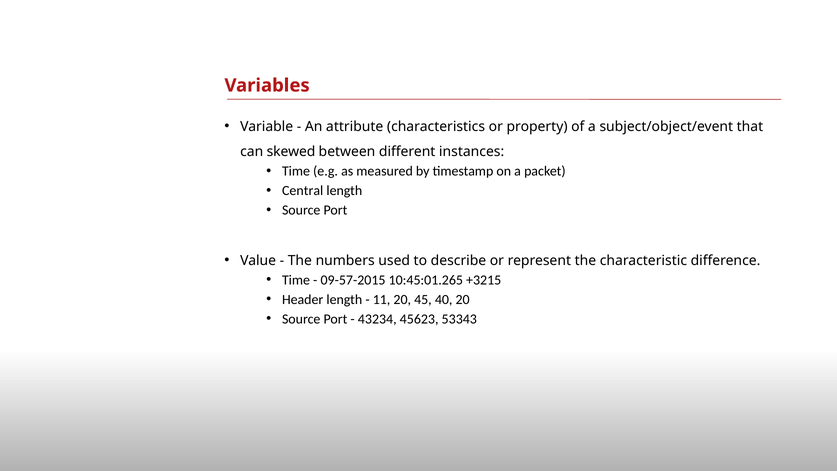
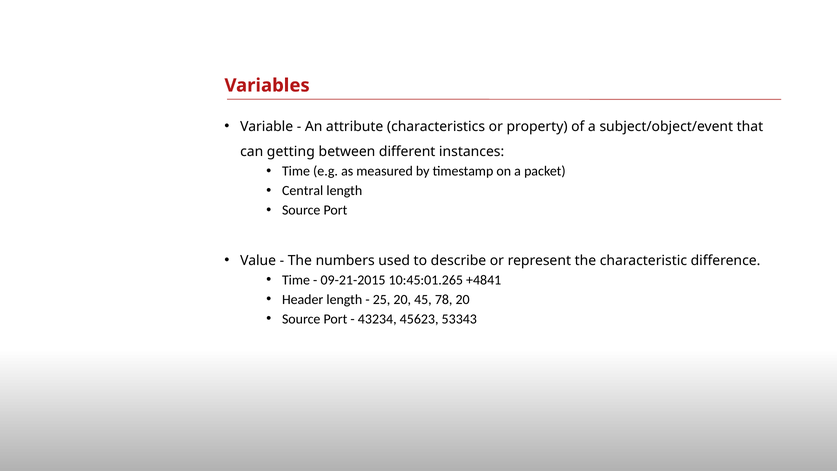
skewed: skewed -> getting
09-57-2015: 09-57-2015 -> 09-21-2015
+3215: +3215 -> +4841
11: 11 -> 25
40: 40 -> 78
